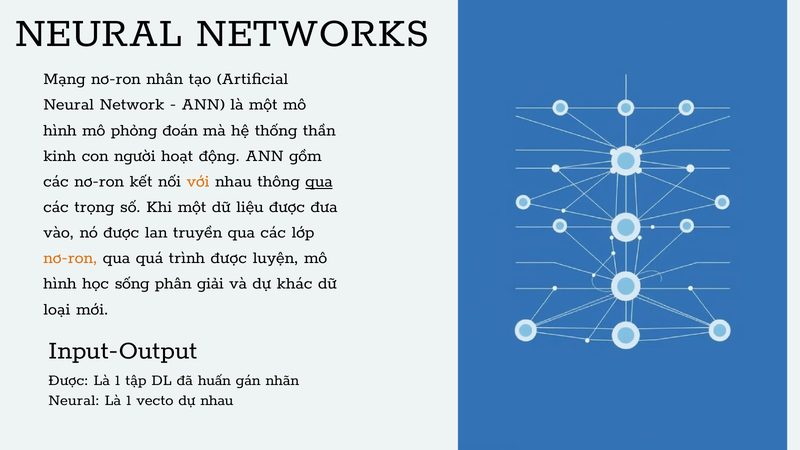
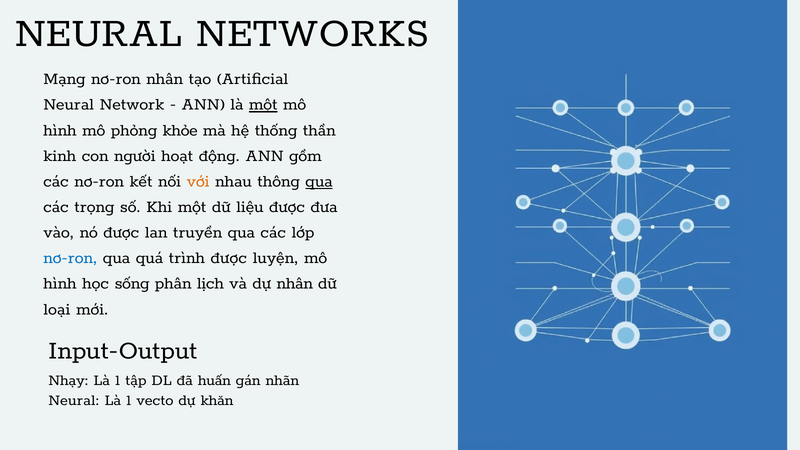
một at (263, 104) underline: none -> present
đoán: đoán -> khỏe
nơ-ron at (70, 257) colour: orange -> blue
giải: giải -> lịch
dự khác: khác -> nhân
Được at (68, 380): Được -> Nhạy
dự nhau: nhau -> khăn
